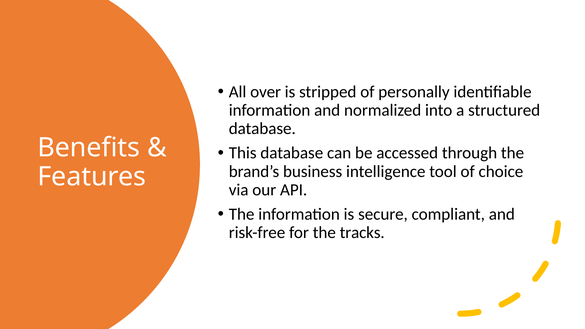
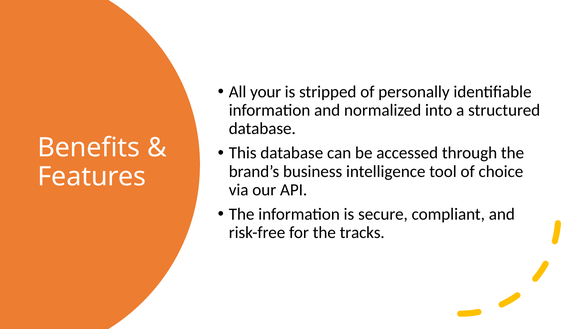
over: over -> your
